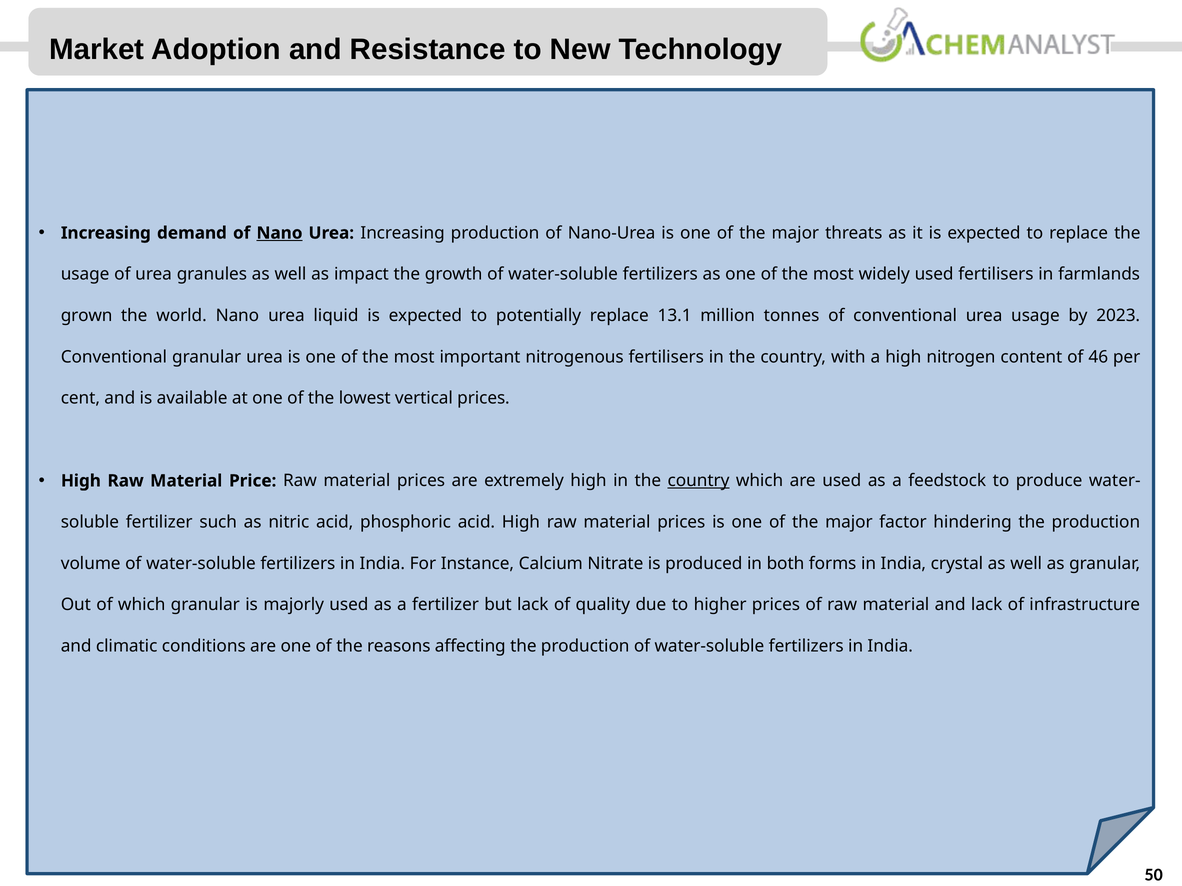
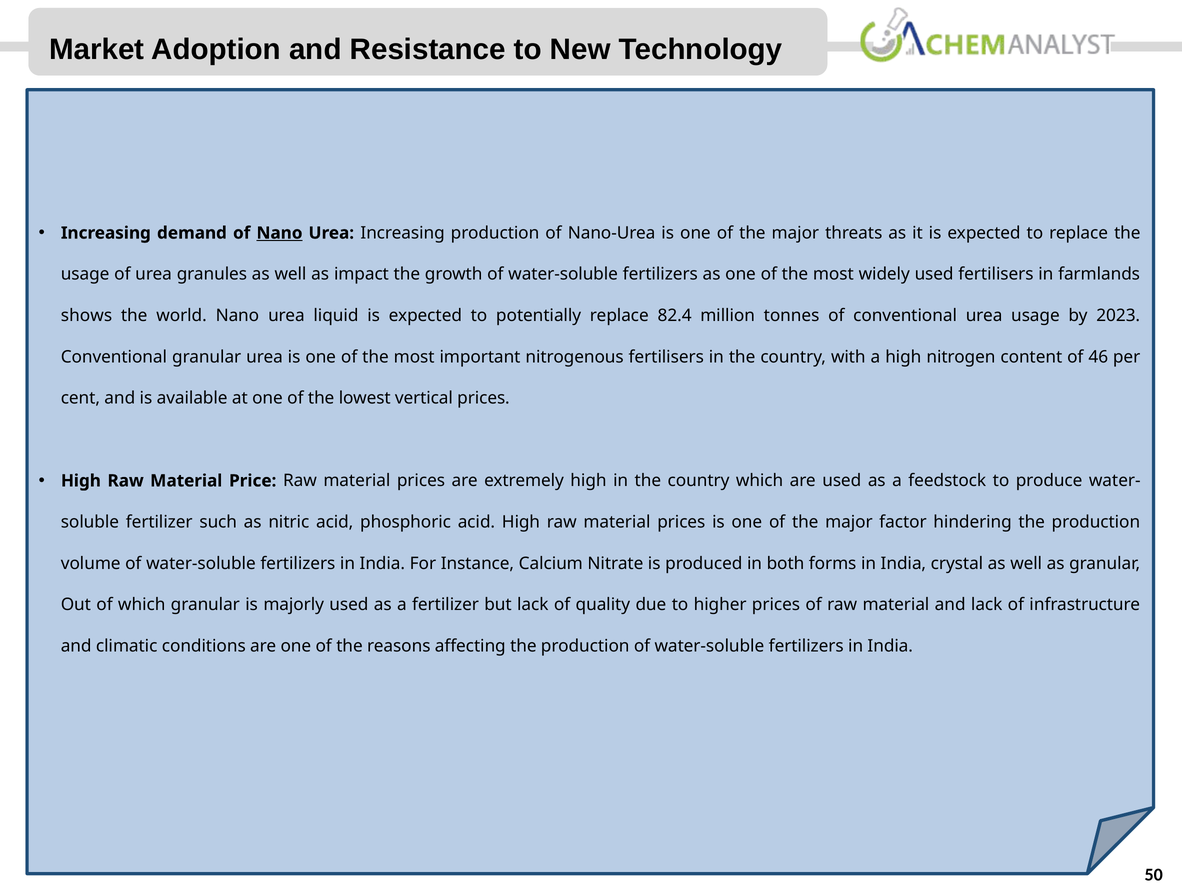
grown: grown -> shows
13.1: 13.1 -> 82.4
country at (699, 481) underline: present -> none
